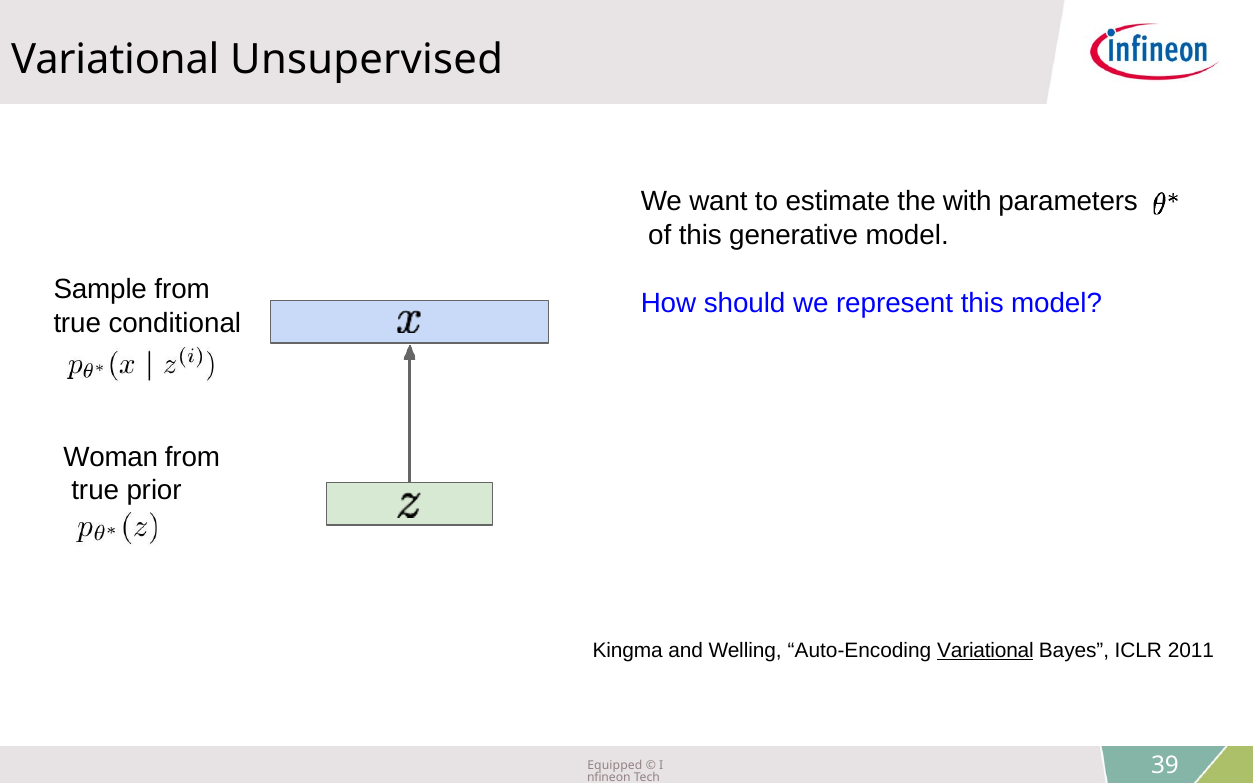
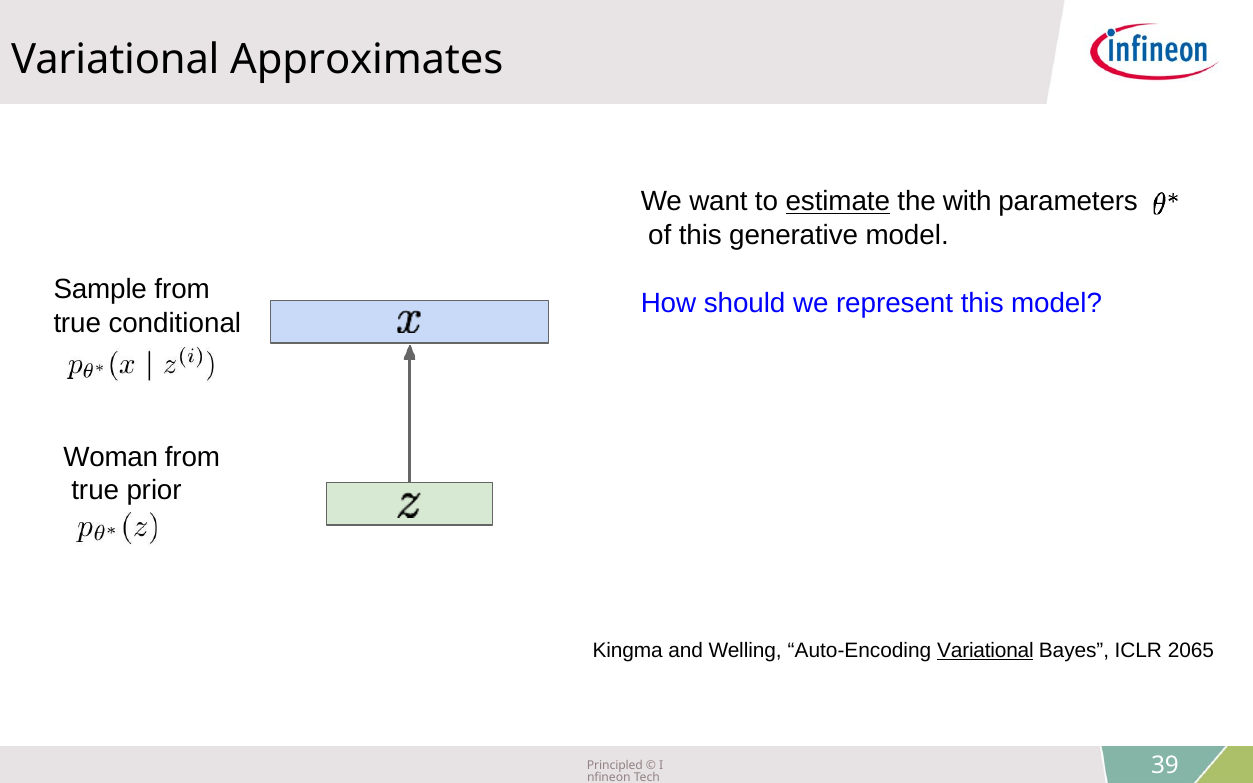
Unsupervised: Unsupervised -> Approximates
estimate underline: none -> present
2011: 2011 -> 2065
Equipped: Equipped -> Principled
